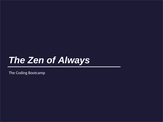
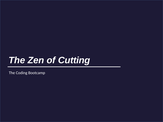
Always: Always -> Cutting
